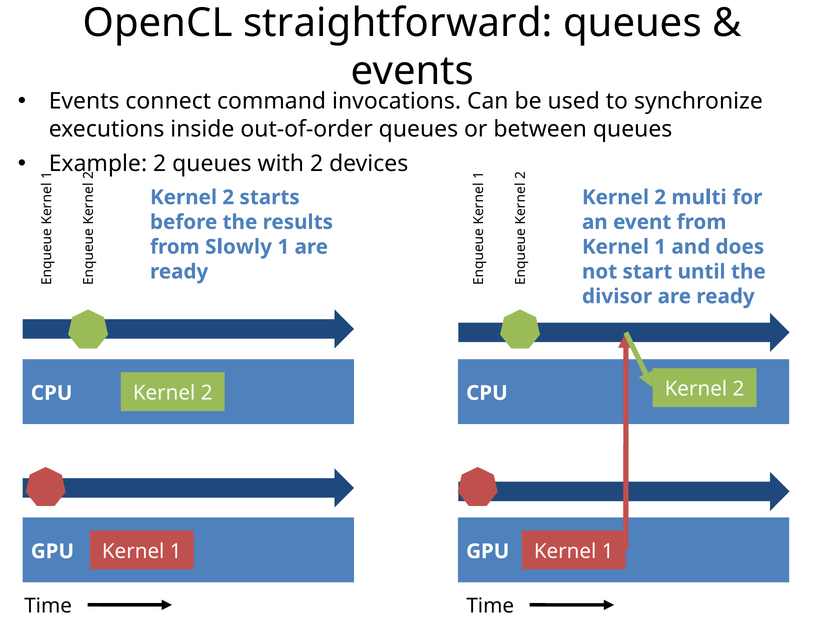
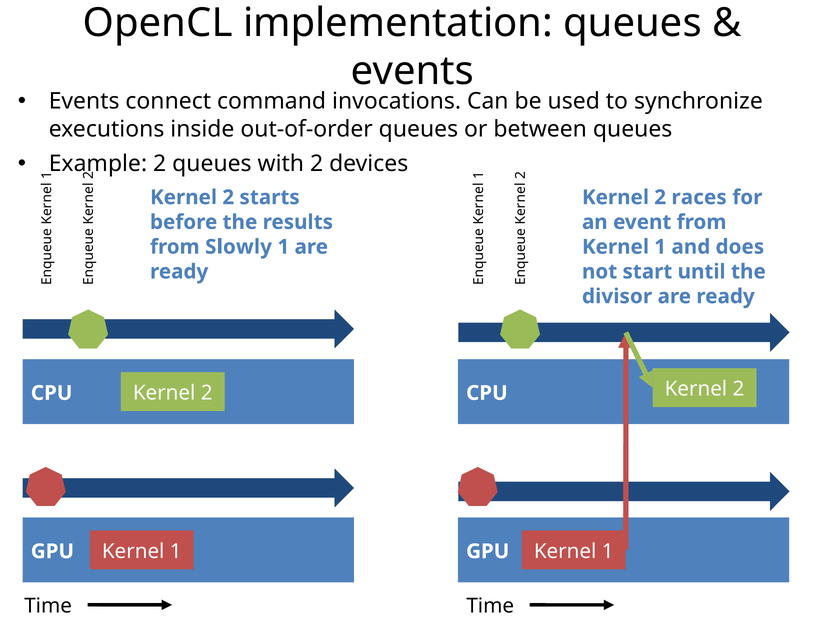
straightforward: straightforward -> implementation
multi: multi -> races
